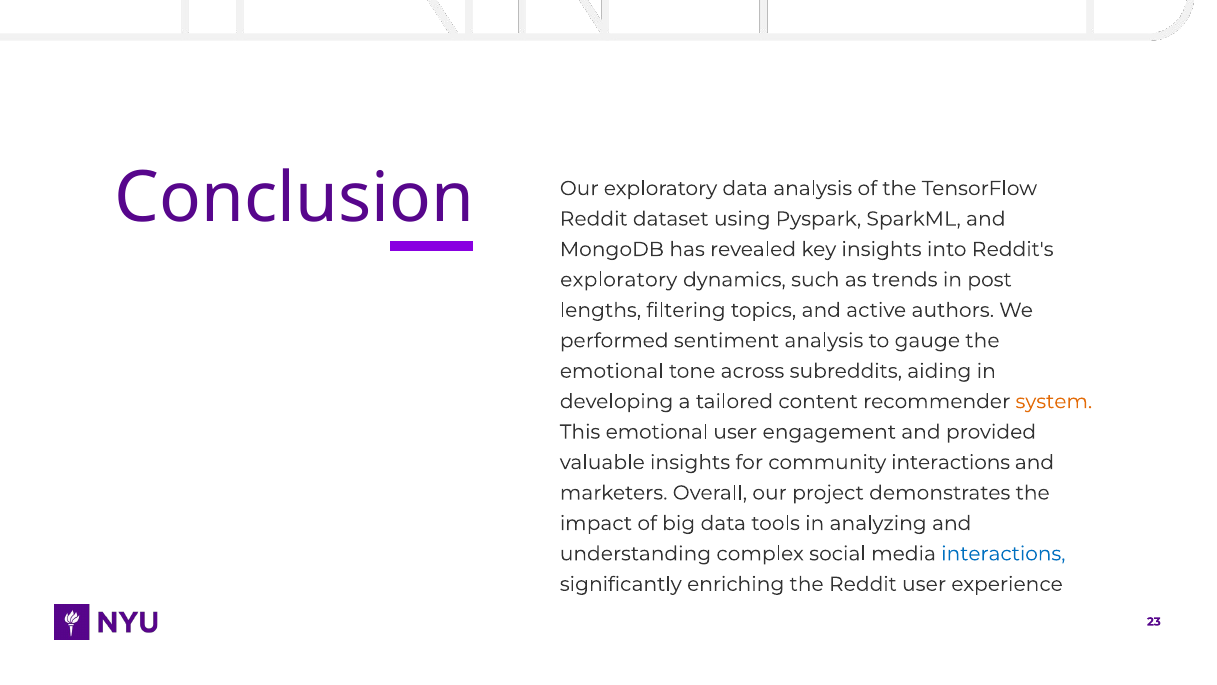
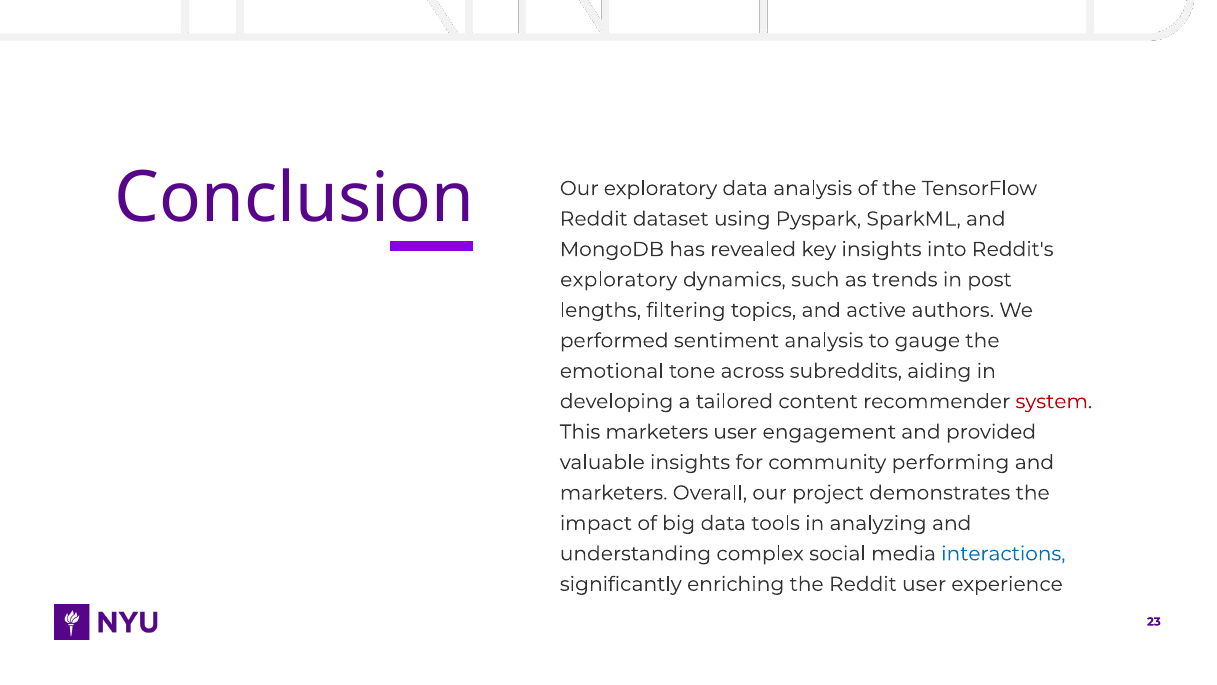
system colour: orange -> red
This emotional: emotional -> marketers
community interactions: interactions -> performing
